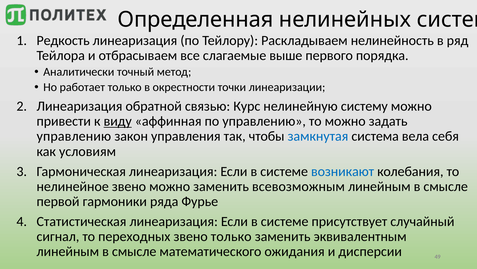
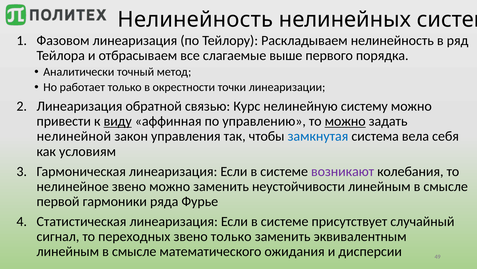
Определенная at (196, 20): Определенная -> Нелинейность
Редкость: Редкость -> Фазовом
можно at (345, 121) underline: none -> present
управлению at (74, 136): управлению -> нелинейной
возникают colour: blue -> purple
всевозможным: всевозможным -> неустойчивости
